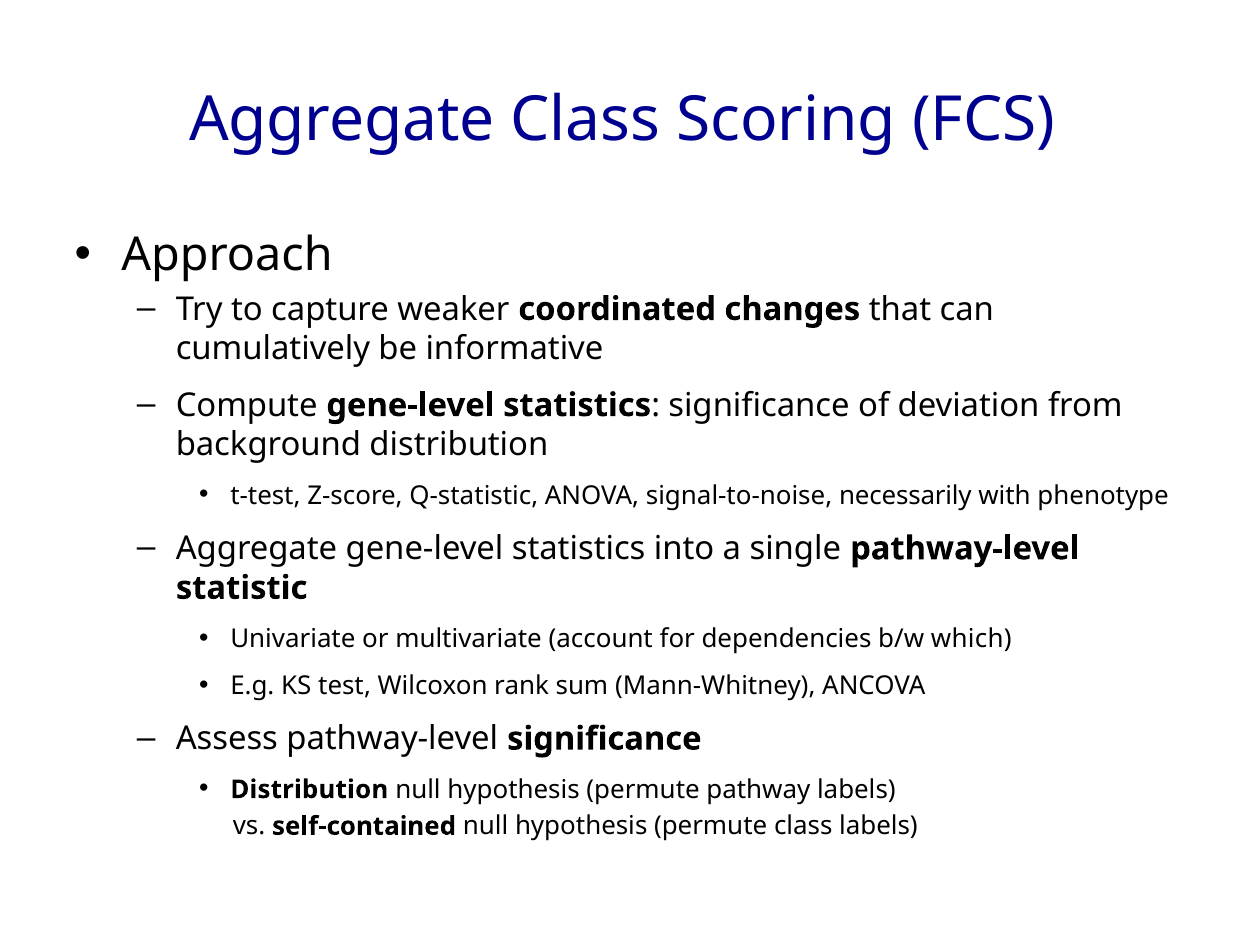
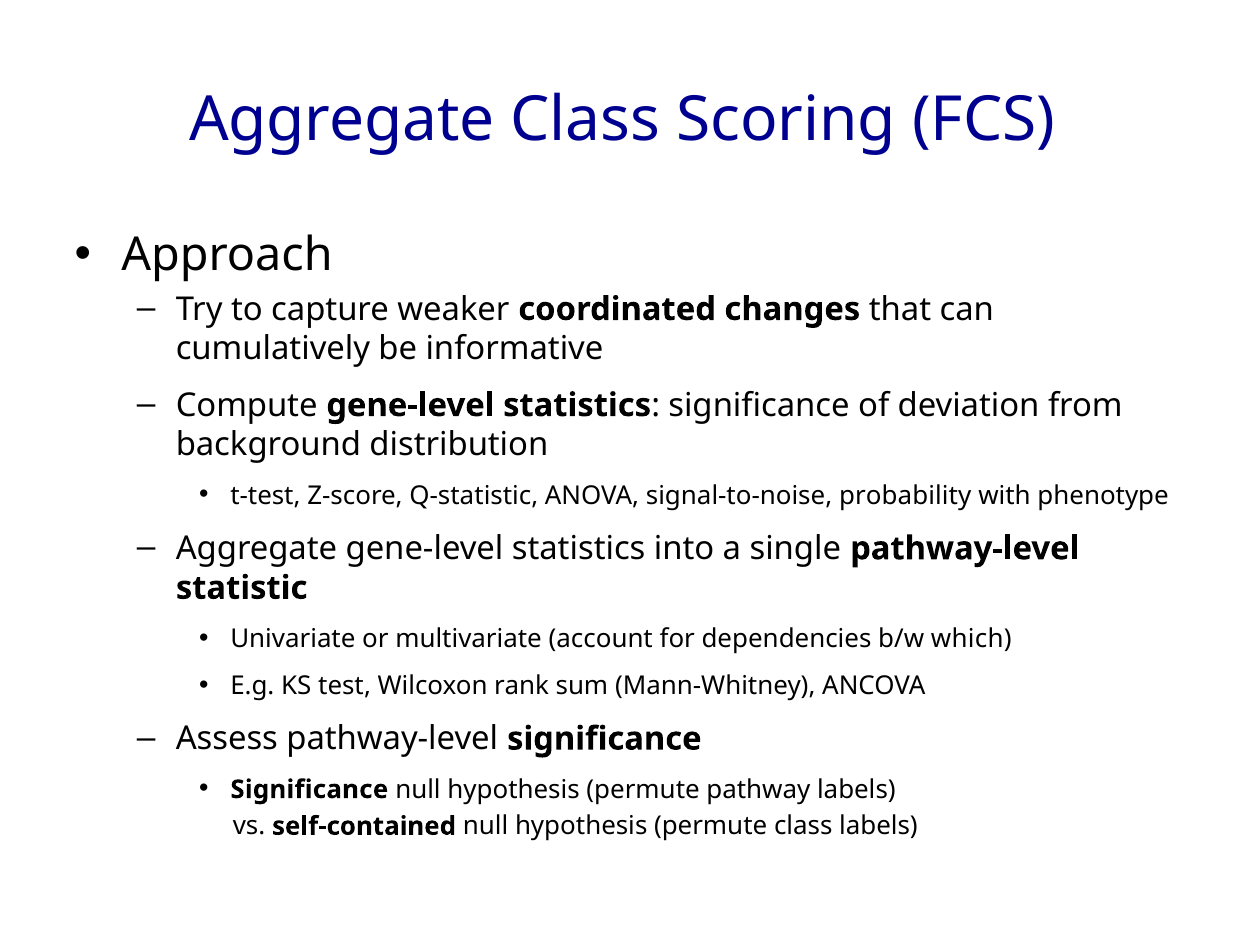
necessarily: necessarily -> probability
Distribution at (309, 789): Distribution -> Significance
